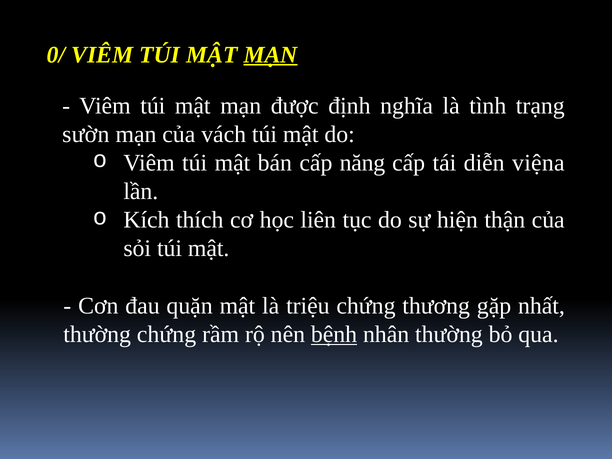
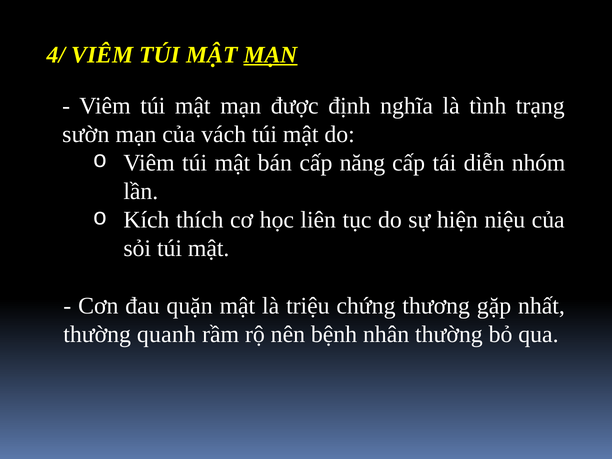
0/: 0/ -> 4/
việna: việna -> nhóm
thận: thận -> niệu
thường chứng: chứng -> quanh
bệnh underline: present -> none
